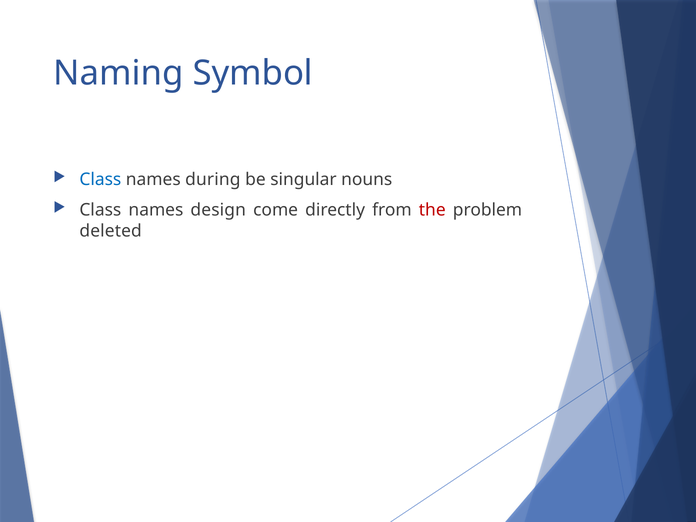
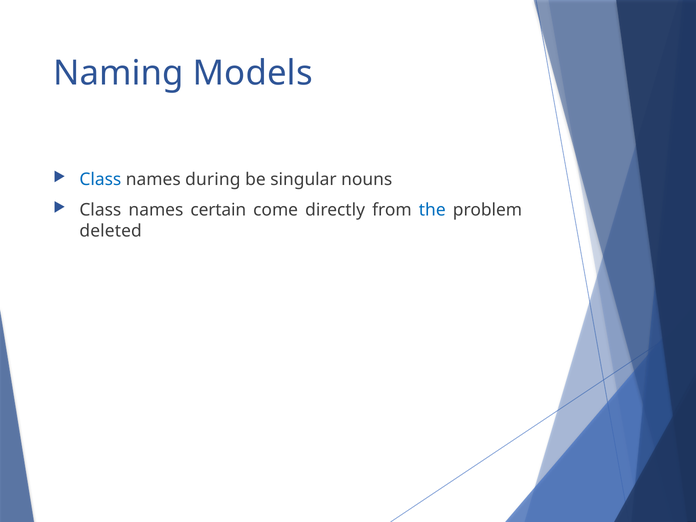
Symbol: Symbol -> Models
design: design -> certain
the colour: red -> blue
